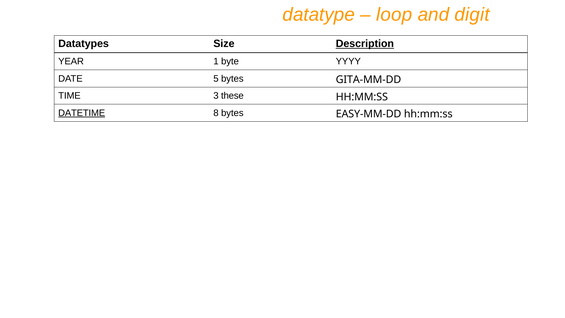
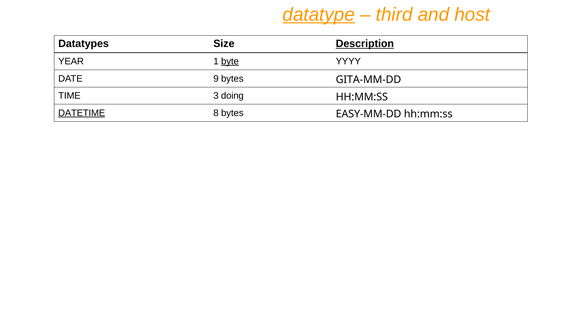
datatype underline: none -> present
loop: loop -> third
digit: digit -> host
byte underline: none -> present
5: 5 -> 9
these: these -> doing
